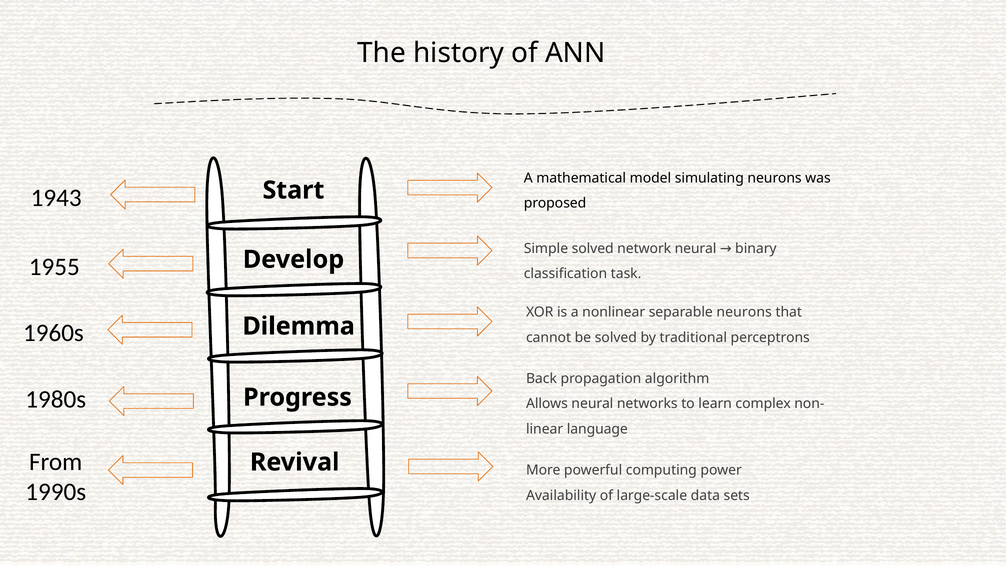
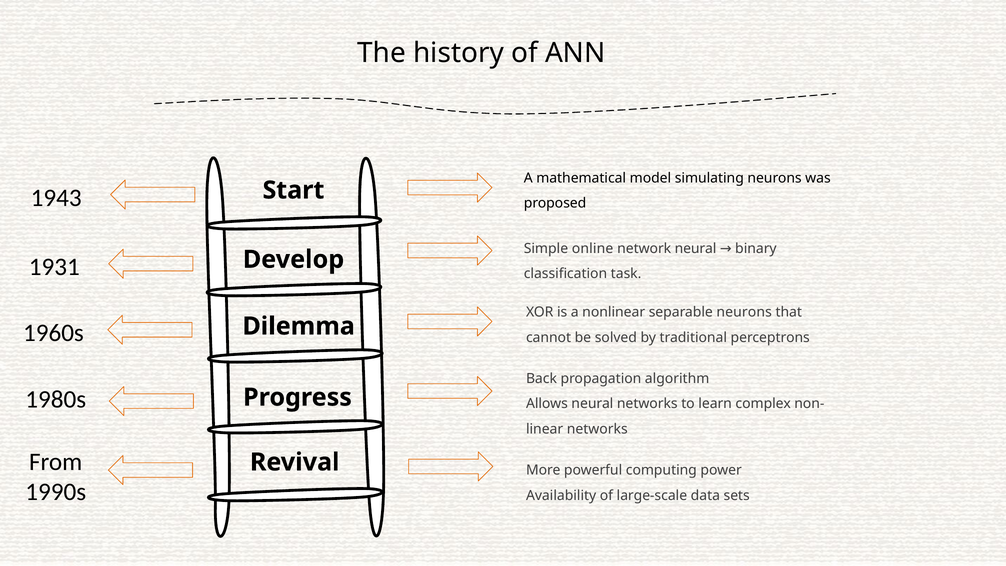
Simple solved: solved -> online
1955: 1955 -> 1931
language at (597, 429): language -> networks
